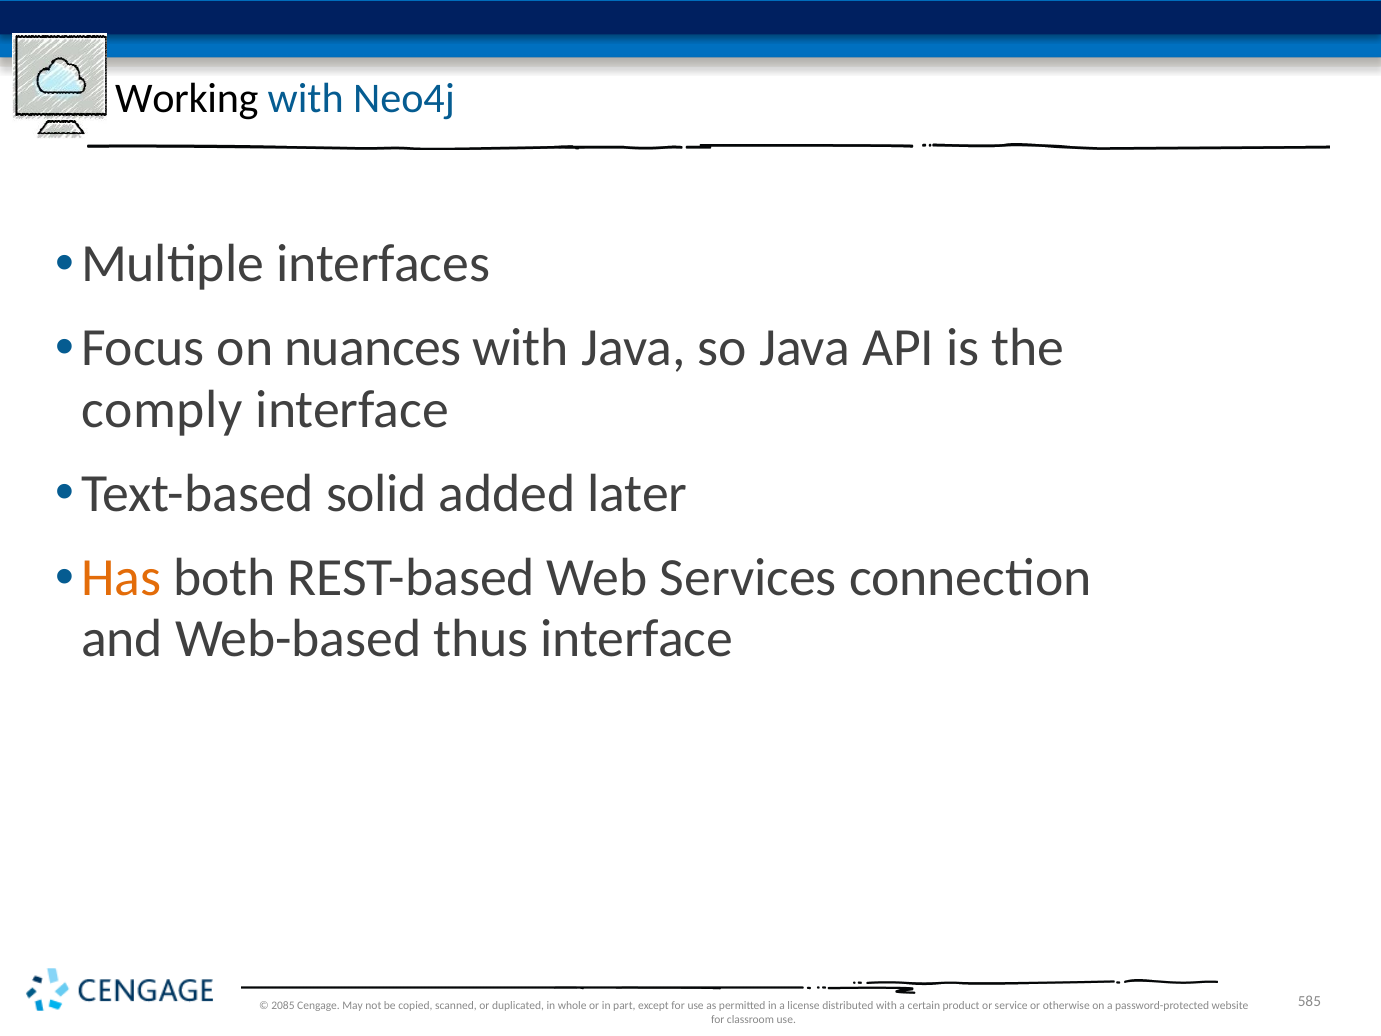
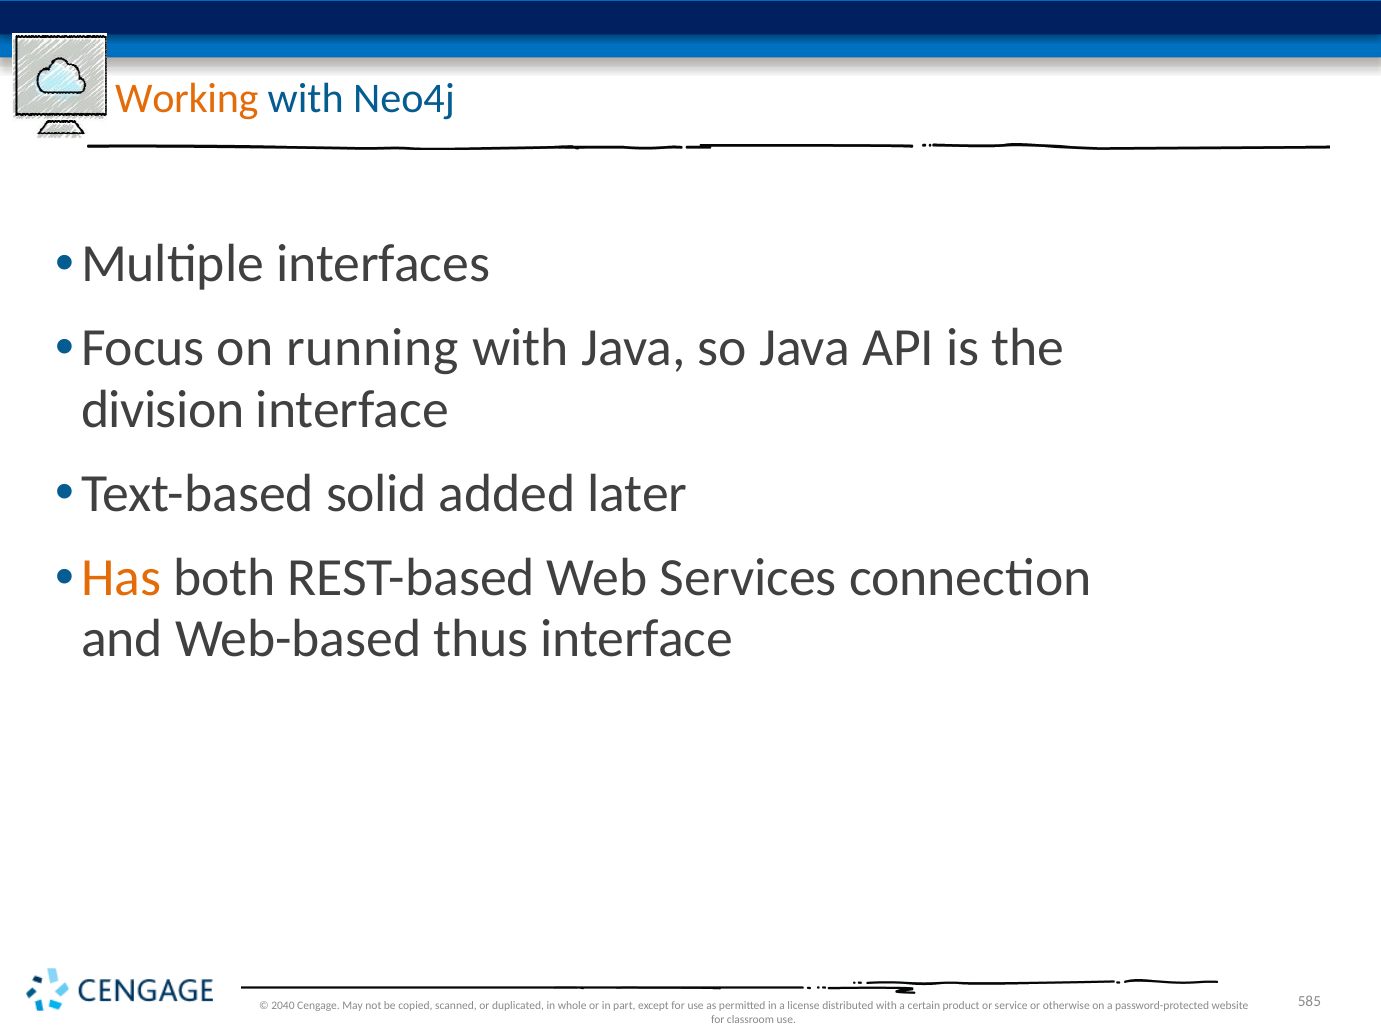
Working colour: black -> orange
nuances: nuances -> running
comply: comply -> division
2085: 2085 -> 2040
